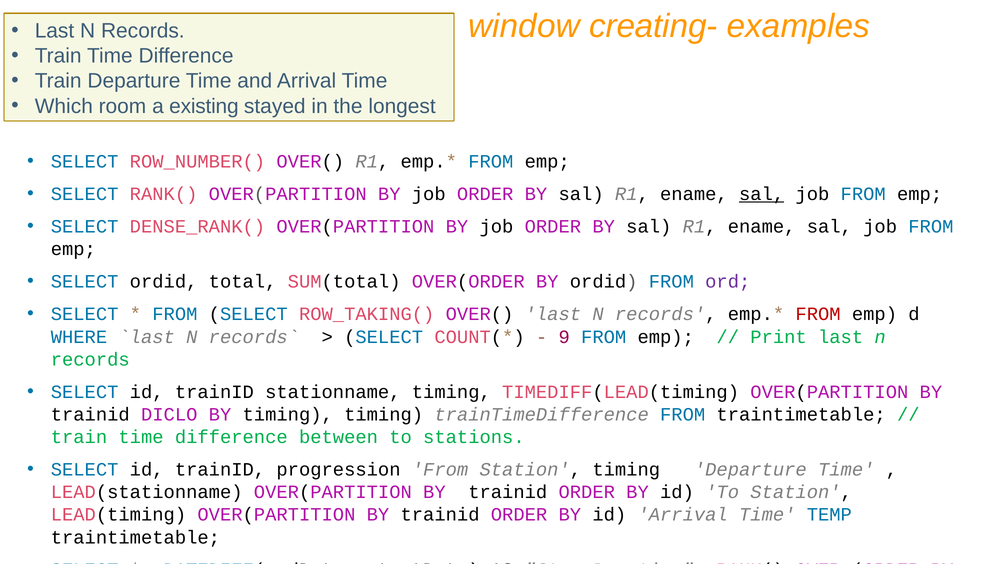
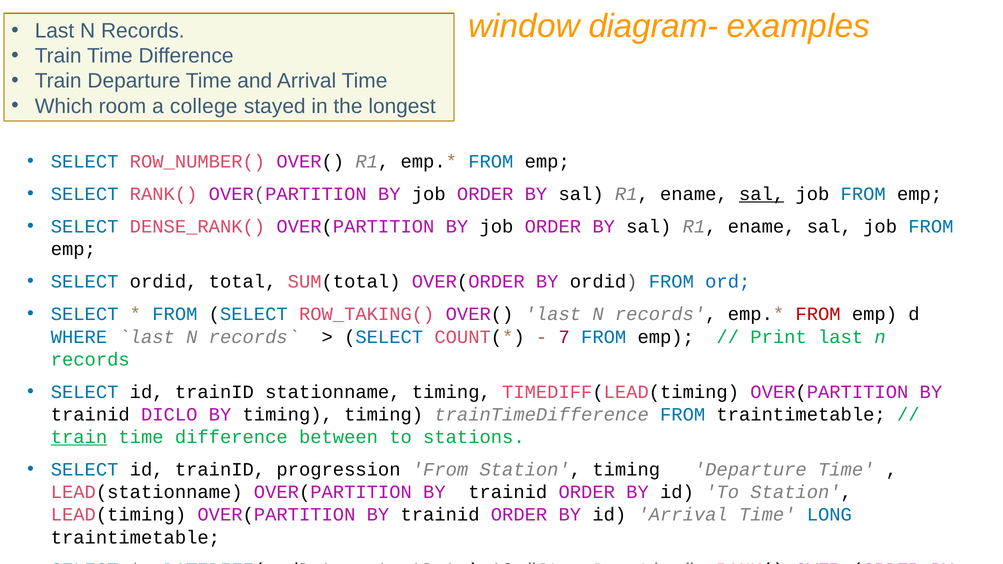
creating-: creating- -> diagram-
existing: existing -> college
ord colour: purple -> blue
9: 9 -> 7
train at (79, 437) underline: none -> present
TEMP: TEMP -> LONG
